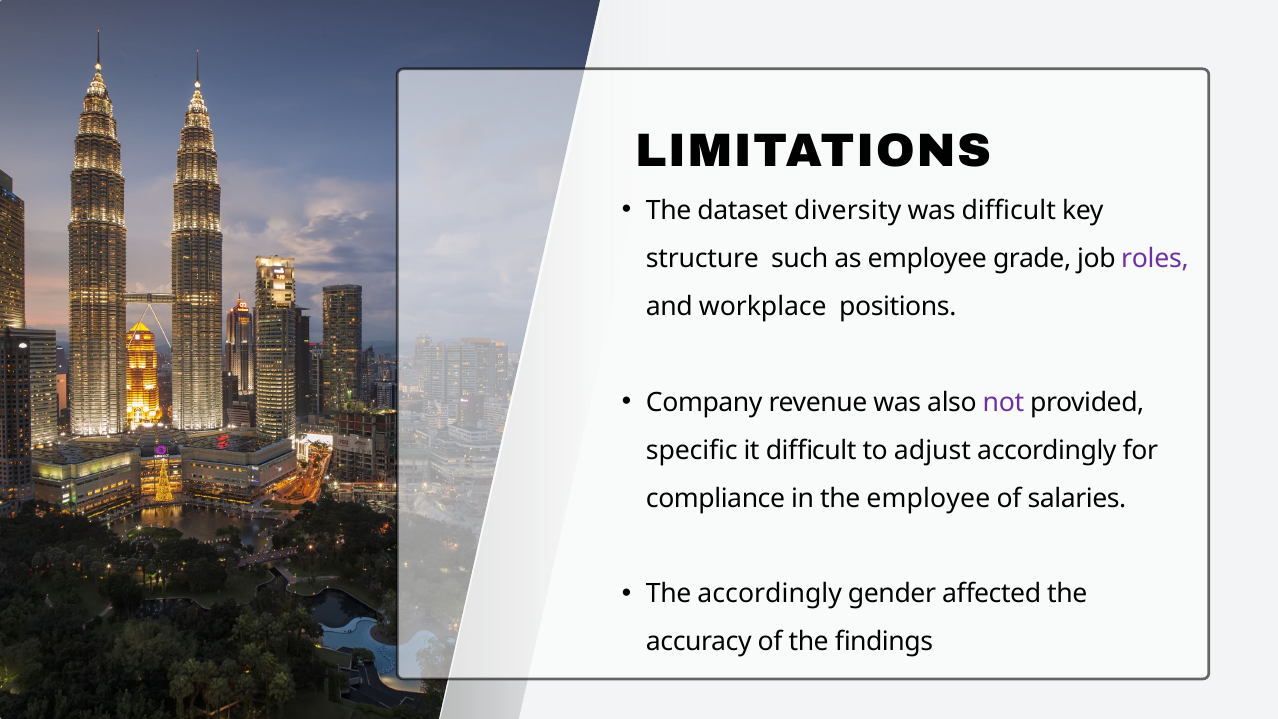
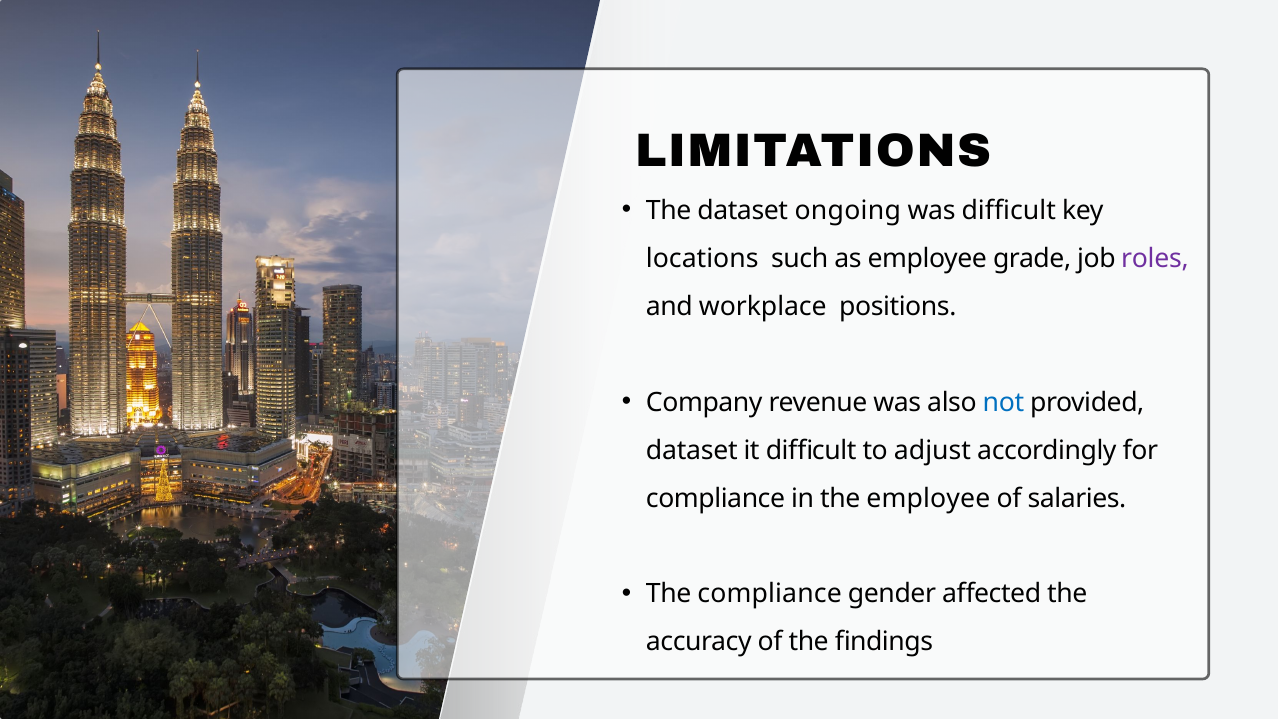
diversity: diversity -> ongoing
structure: structure -> locations
not colour: purple -> blue
specific at (692, 450): specific -> dataset
The accordingly: accordingly -> compliance
